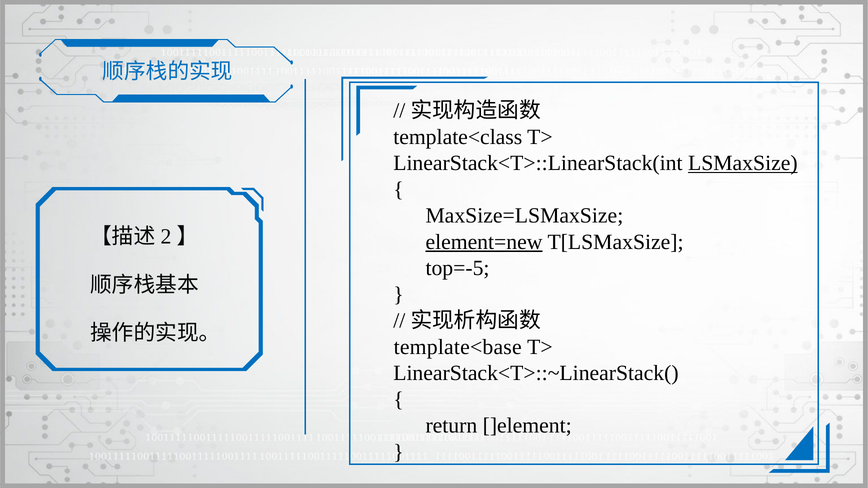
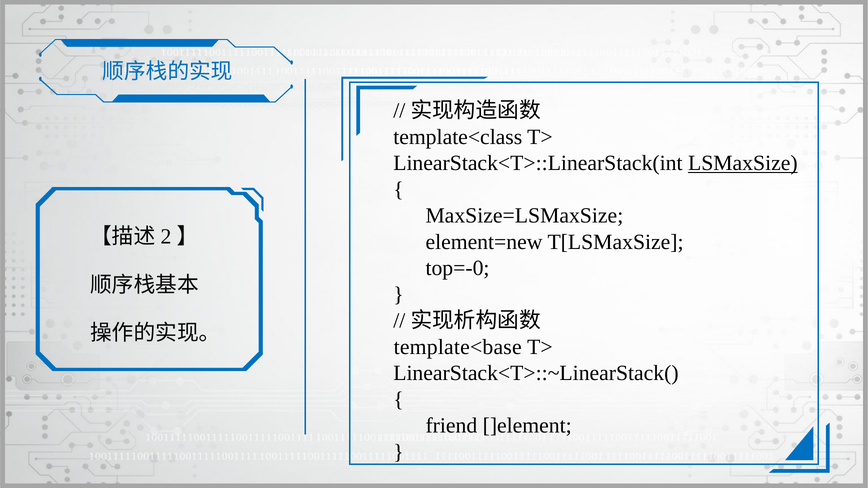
element=new underline: present -> none
top=-5: top=-5 -> top=-0
return: return -> friend
